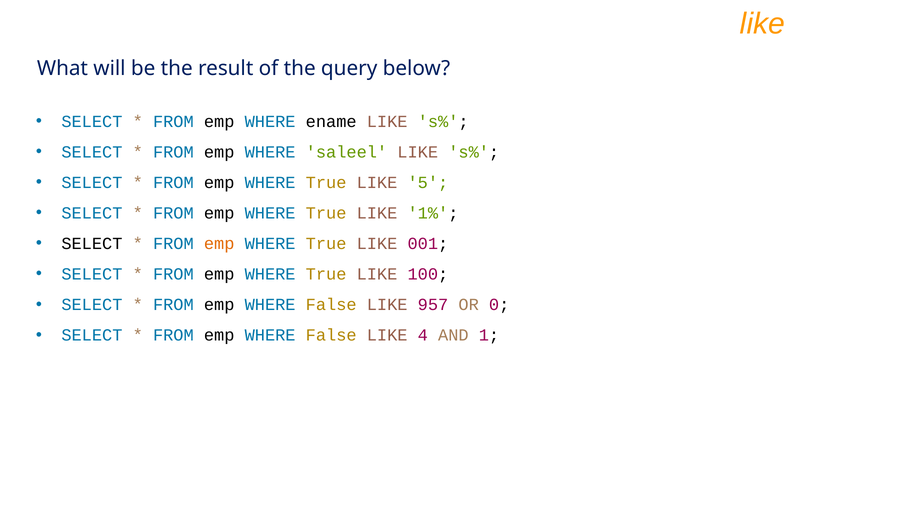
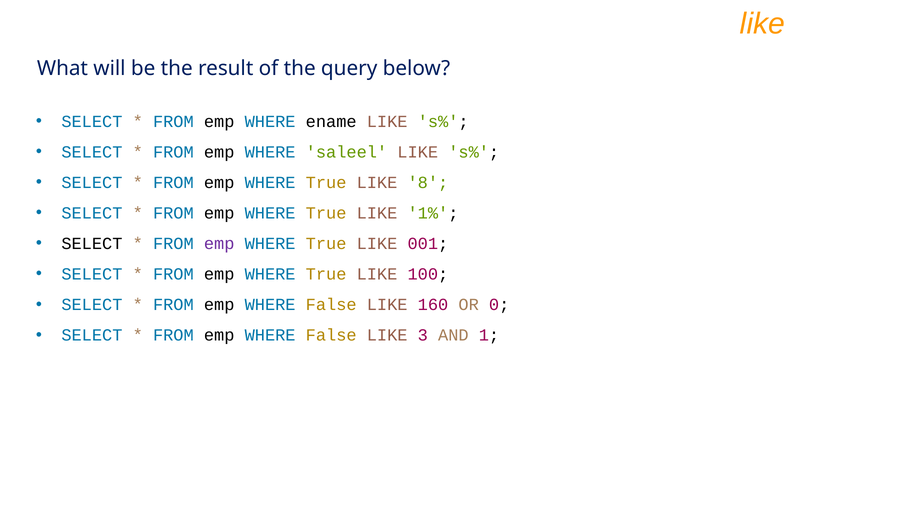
5: 5 -> 8
emp at (219, 244) colour: orange -> purple
957: 957 -> 160
4: 4 -> 3
